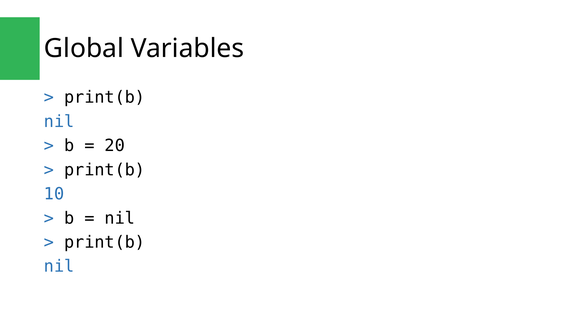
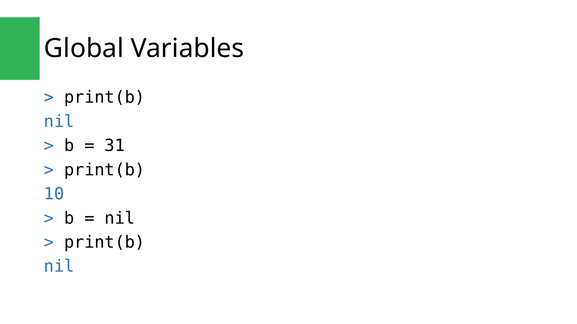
20: 20 -> 31
